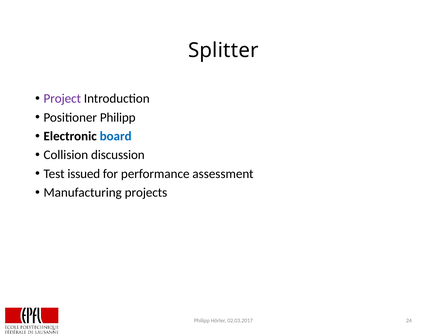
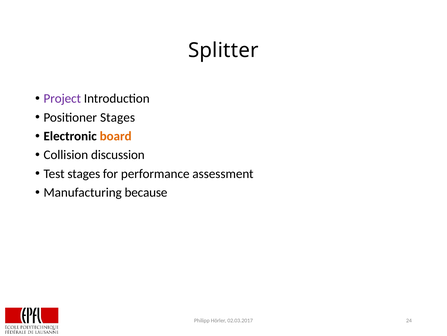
Positioner Philipp: Philipp -> Stages
board colour: blue -> orange
Test issued: issued -> stages
projects: projects -> because
